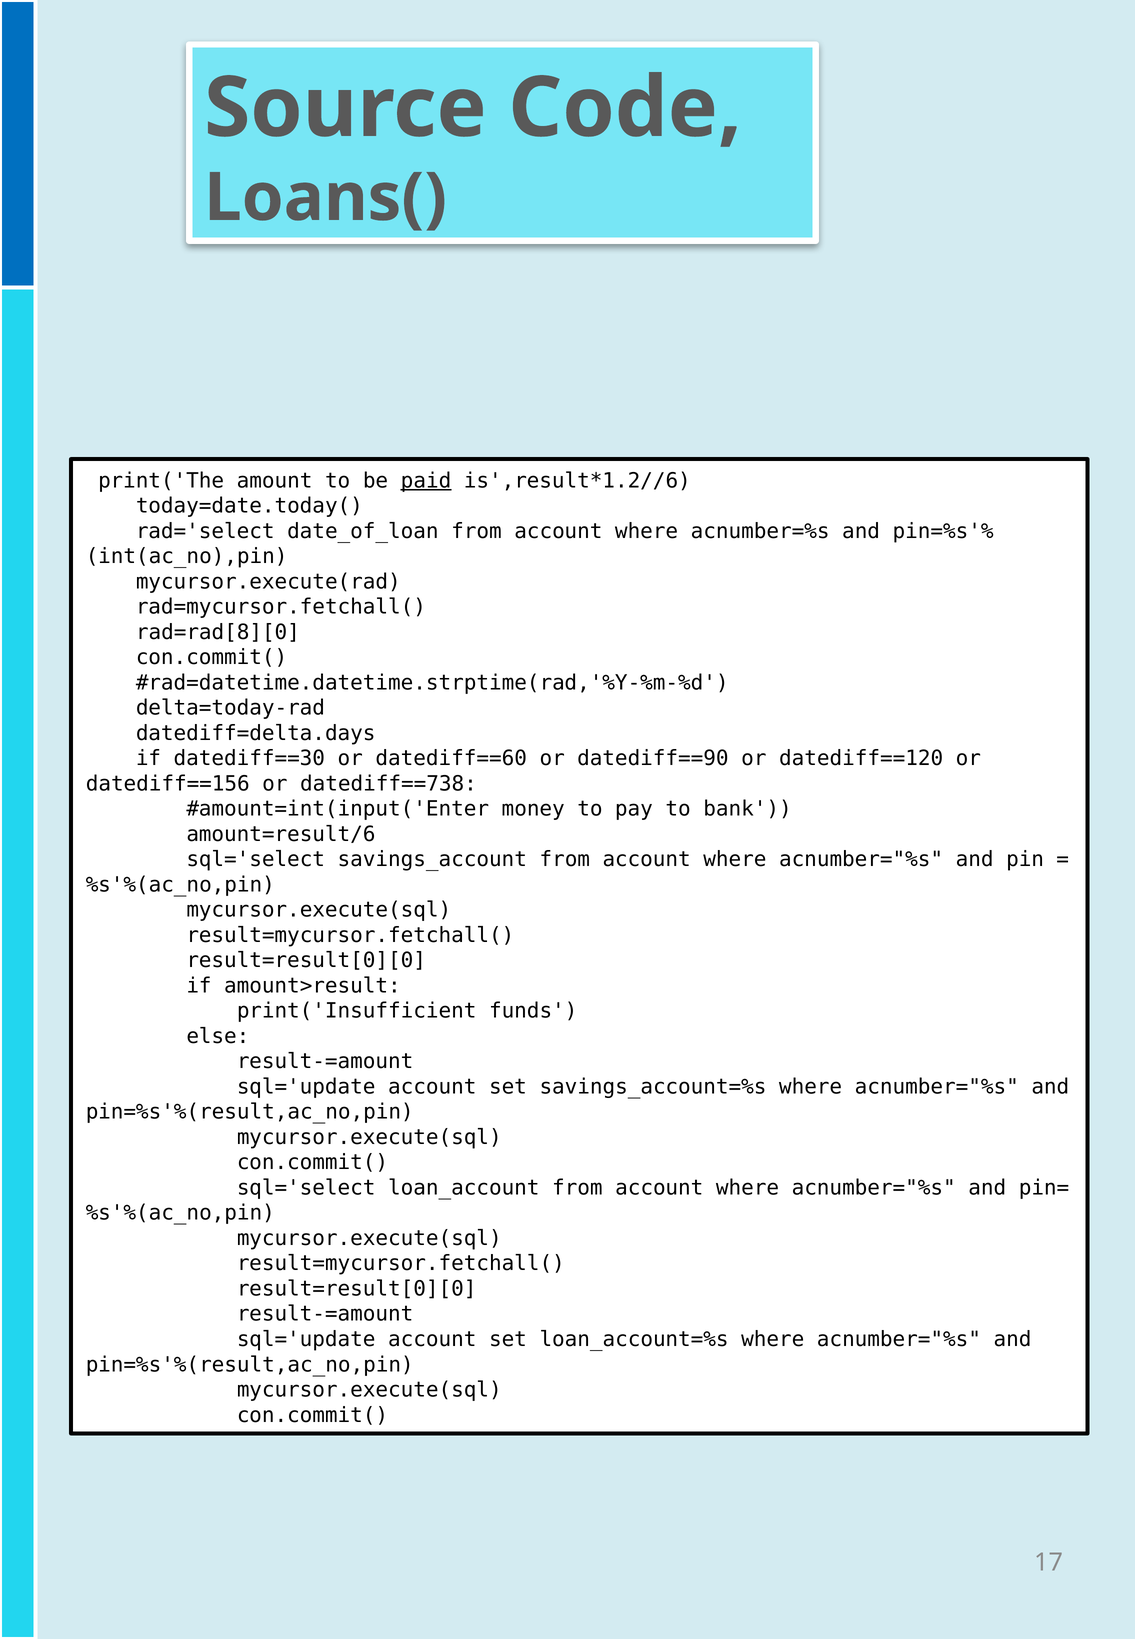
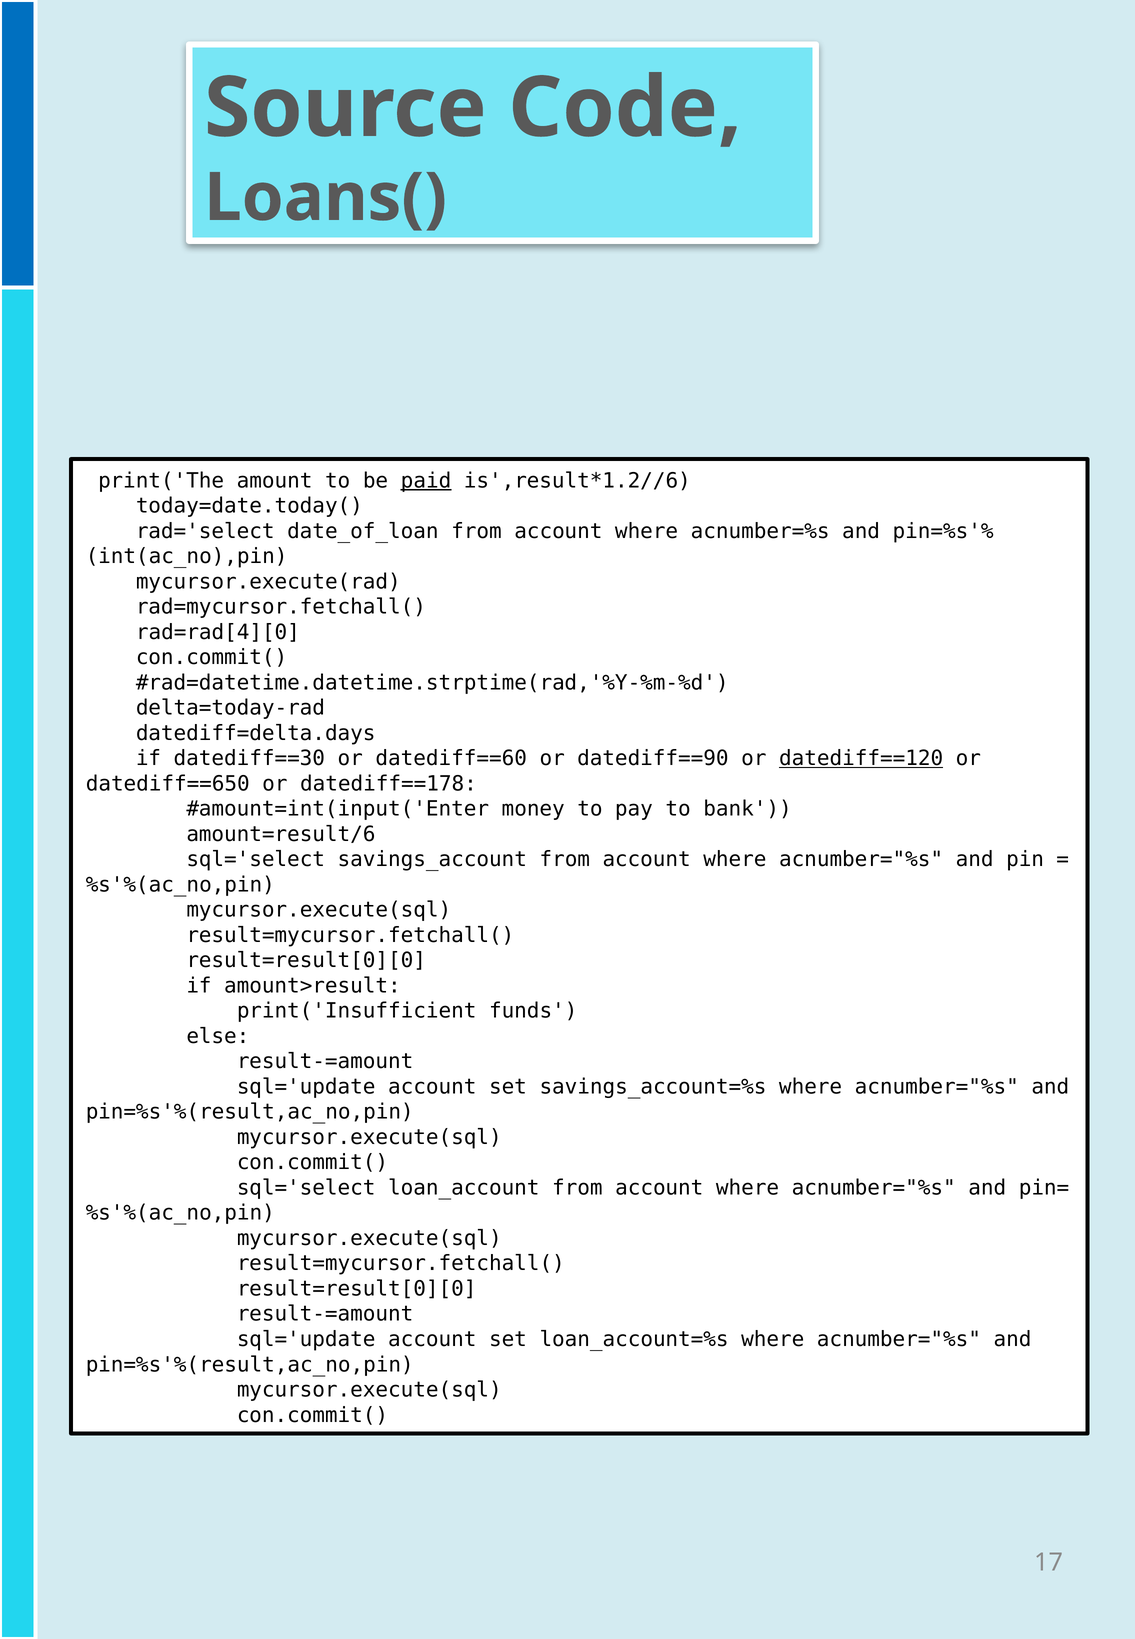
rad=rad[8][0: rad=rad[8][0 -> rad=rad[4][0
datediff==120 underline: none -> present
datediff==156: datediff==156 -> datediff==650
datediff==738: datediff==738 -> datediff==178
